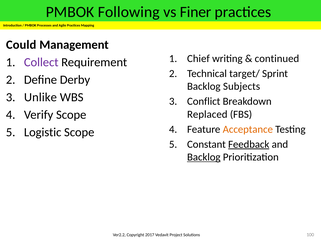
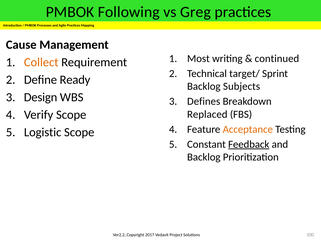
Finer: Finer -> Greg
Could: Could -> Cause
Chief: Chief -> Most
Collect colour: purple -> orange
Derby: Derby -> Ready
Unlike: Unlike -> Design
Conflict: Conflict -> Defines
Backlog at (204, 157) underline: present -> none
